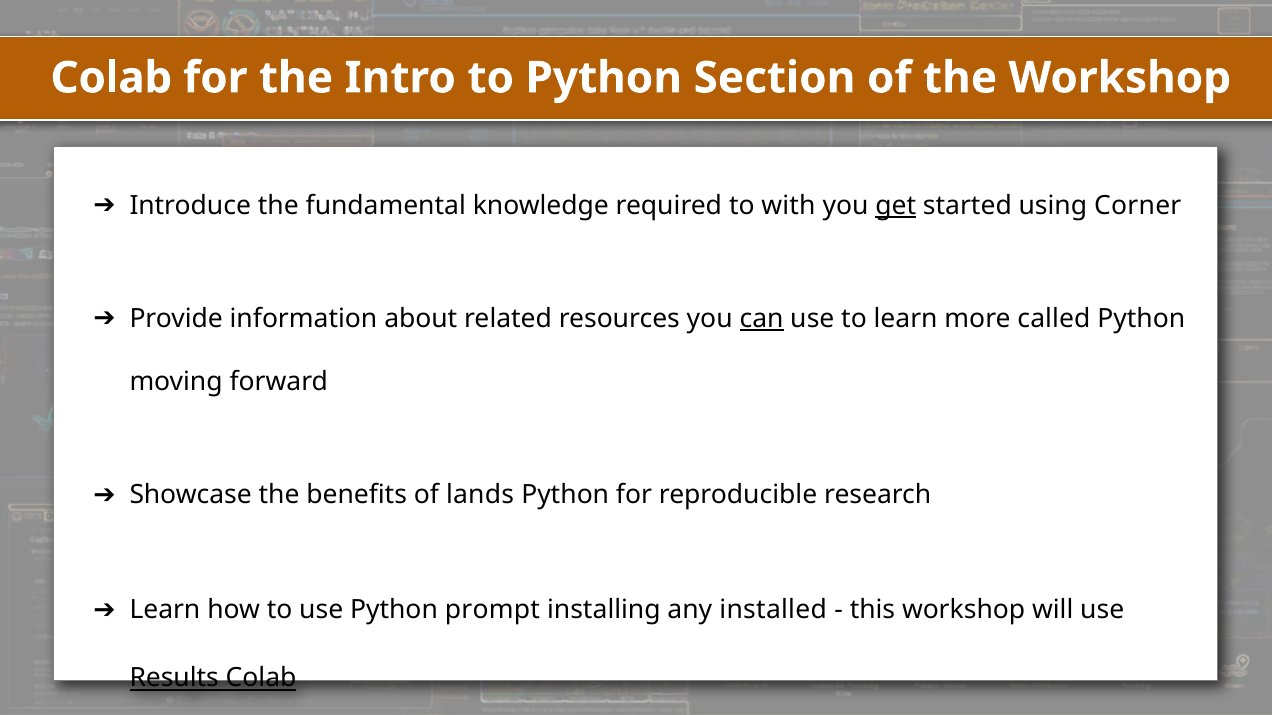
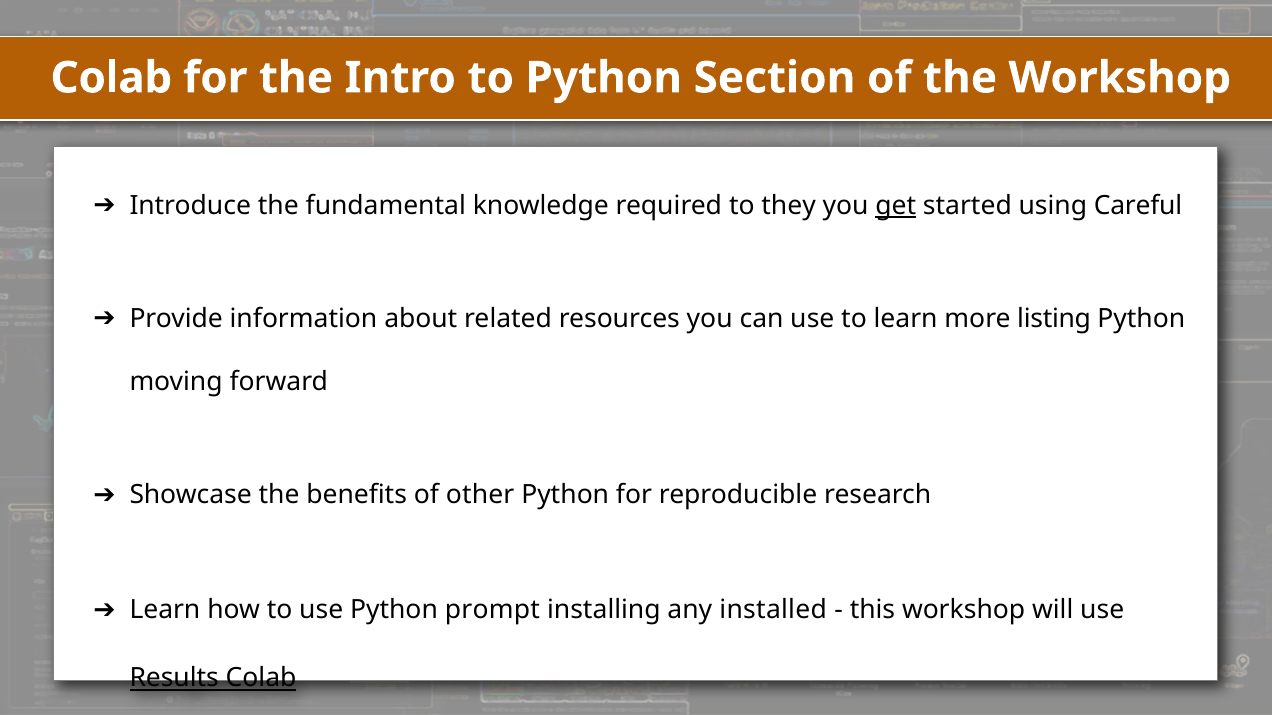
with: with -> they
Corner: Corner -> Careful
can underline: present -> none
called: called -> listing
lands: lands -> other
